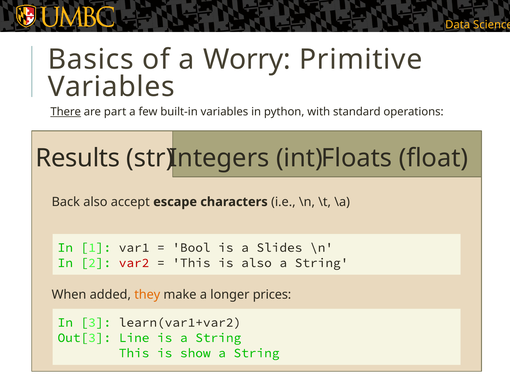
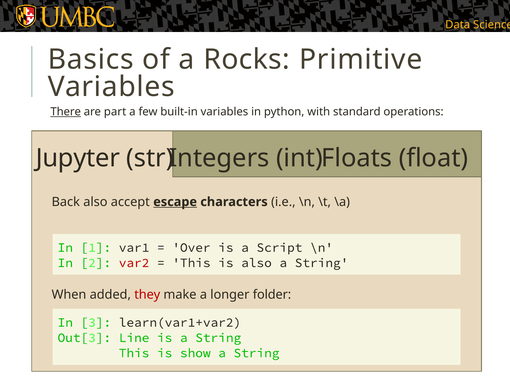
Worry: Worry -> Rocks
Results: Results -> Jupyter
escape underline: none -> present
Bool: Bool -> Over
Slides: Slides -> Script
they colour: orange -> red
prices: prices -> folder
